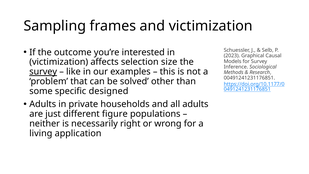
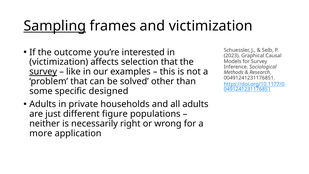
Sampling underline: none -> present
selection size: size -> that
living: living -> more
